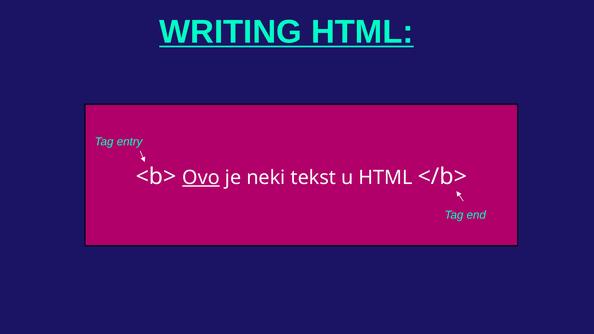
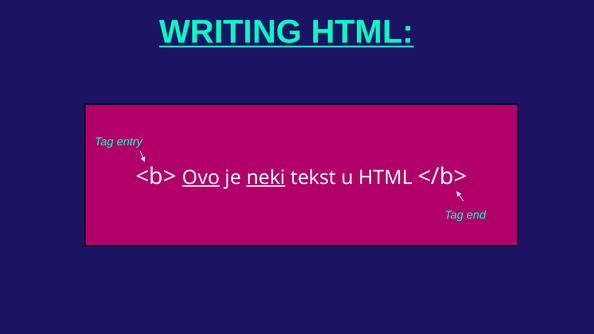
neki underline: none -> present
